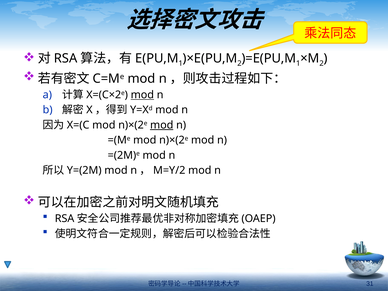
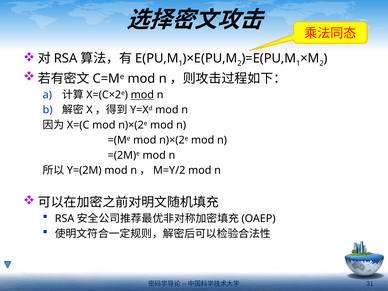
mod at (162, 125) underline: present -> none
